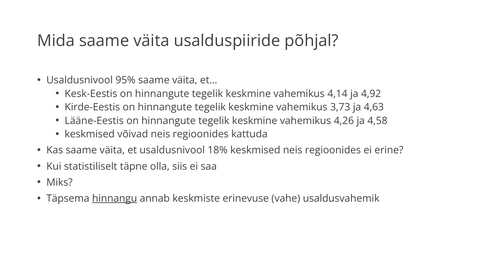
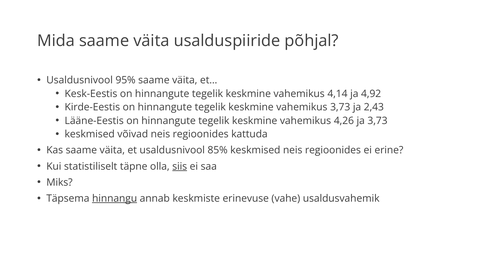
4,63: 4,63 -> 2,43
ja 4,58: 4,58 -> 3,73
18%: 18% -> 85%
siis underline: none -> present
